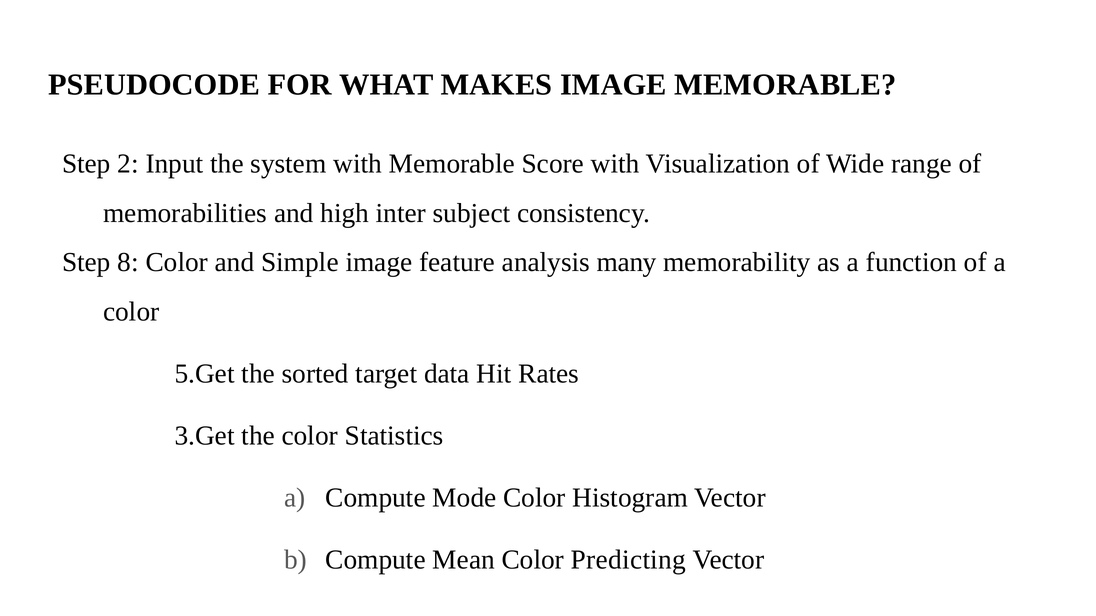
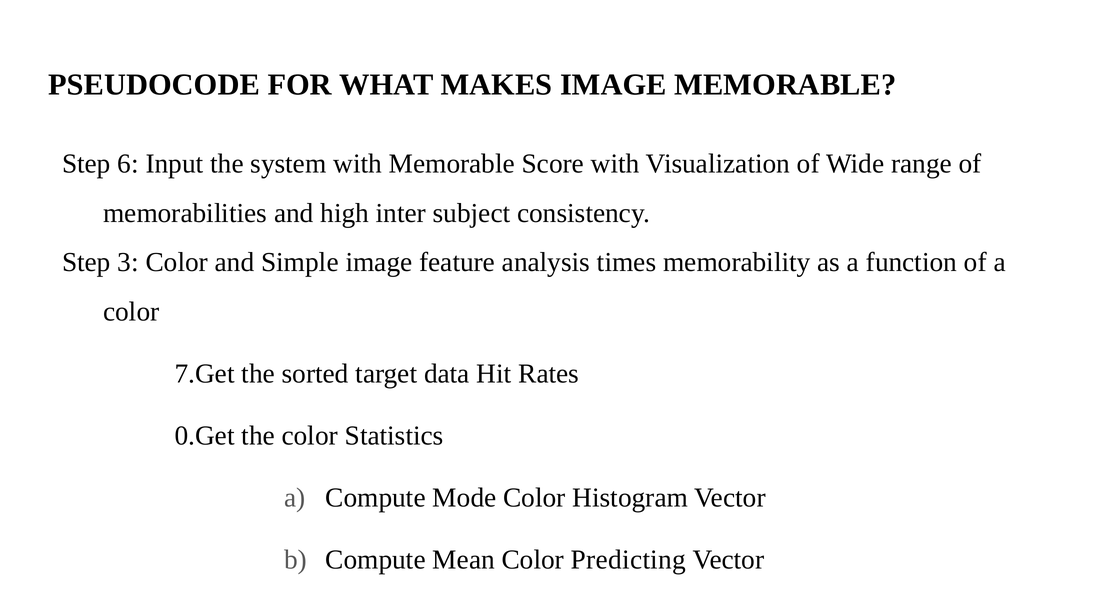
2: 2 -> 6
8: 8 -> 3
many: many -> times
5.Get: 5.Get -> 7.Get
3.Get: 3.Get -> 0.Get
